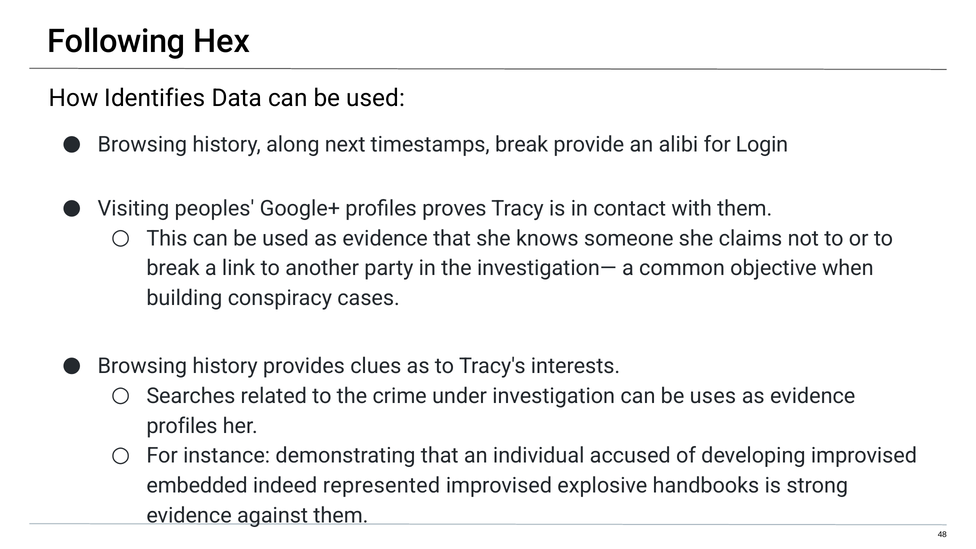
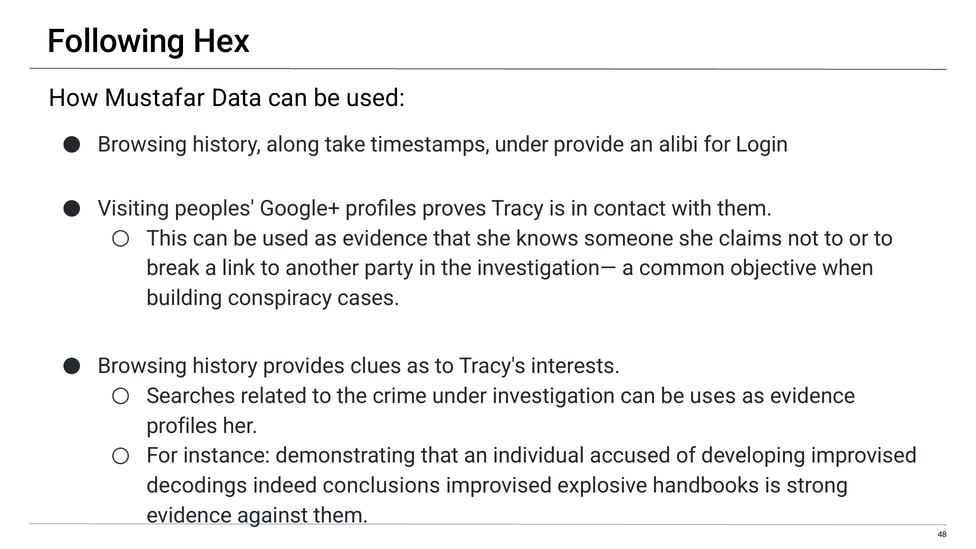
Identifies: Identifies -> Mustafar
next: next -> take
timestamps break: break -> under
embedded: embedded -> decodings
represented: represented -> conclusions
